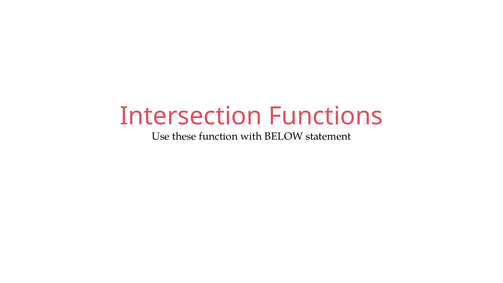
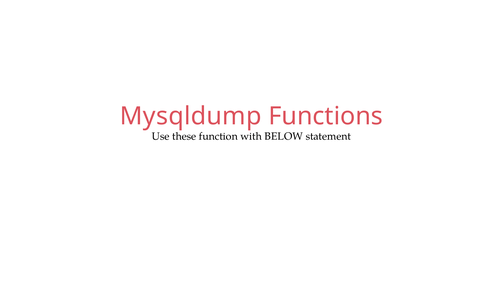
Intersection: Intersection -> Mysqldump
